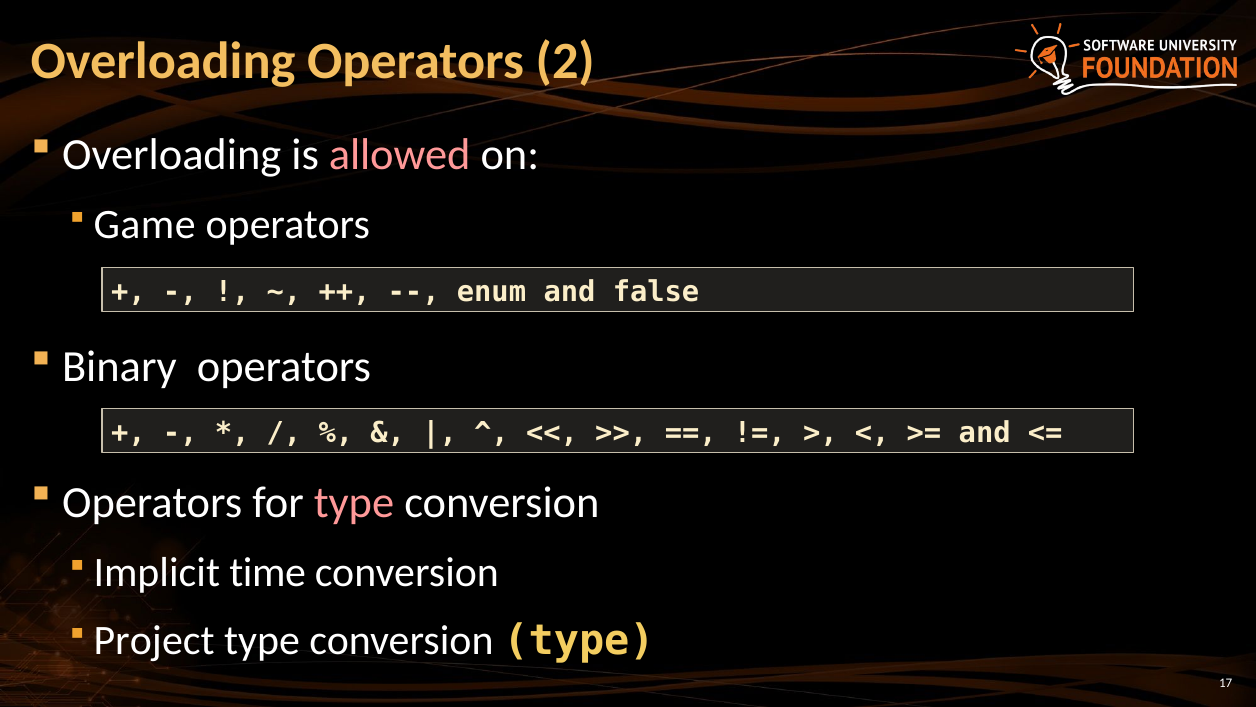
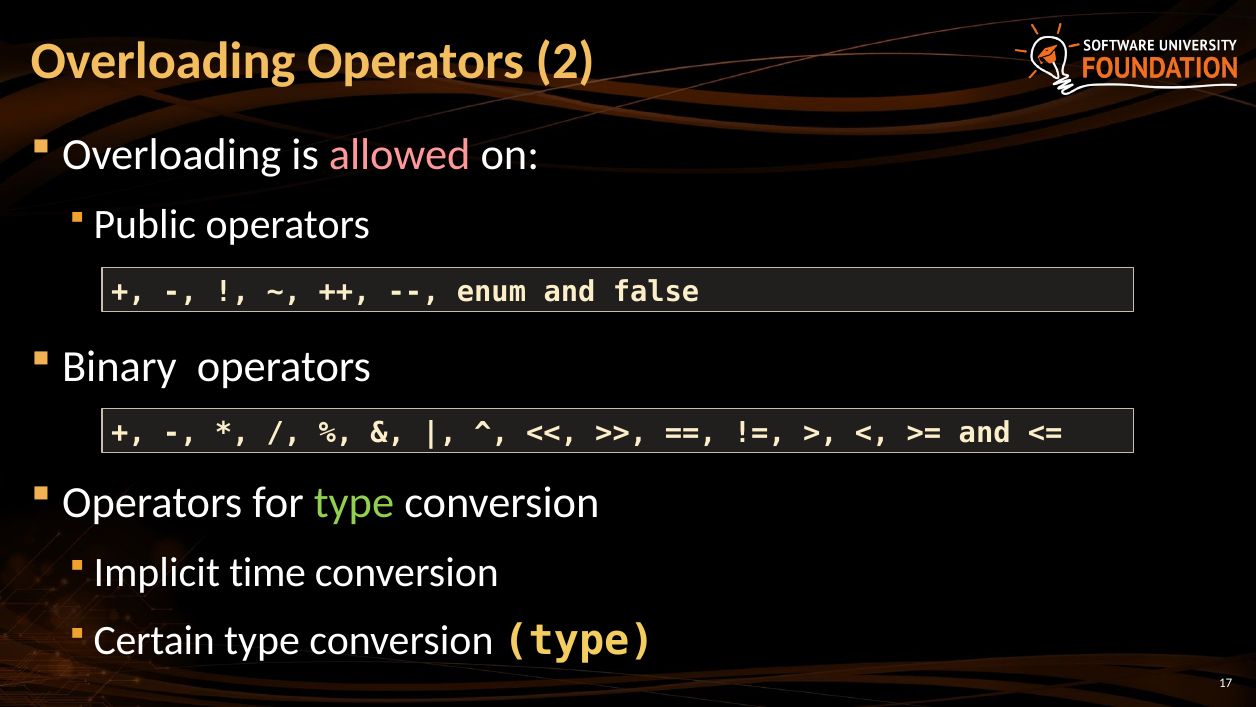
Game: Game -> Public
type at (354, 502) colour: pink -> light green
Project: Project -> Certain
